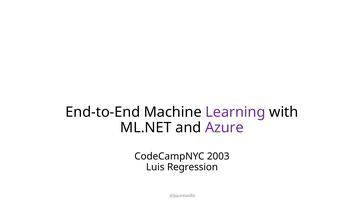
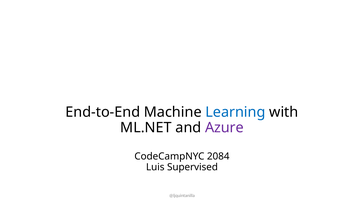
Learning colour: purple -> blue
2003: 2003 -> 2084
Regression: Regression -> Supervised
